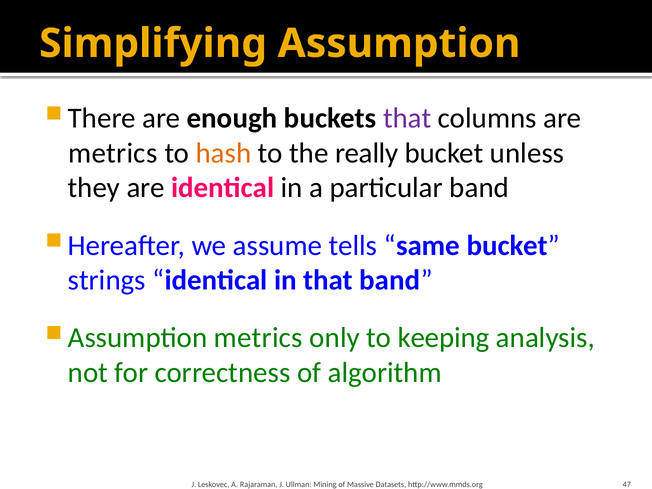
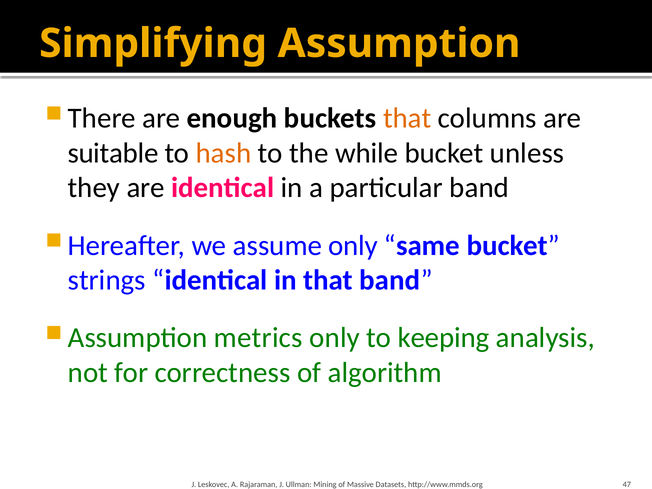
that at (407, 118) colour: purple -> orange
metrics at (113, 153): metrics -> suitable
really: really -> while
assume tells: tells -> only
